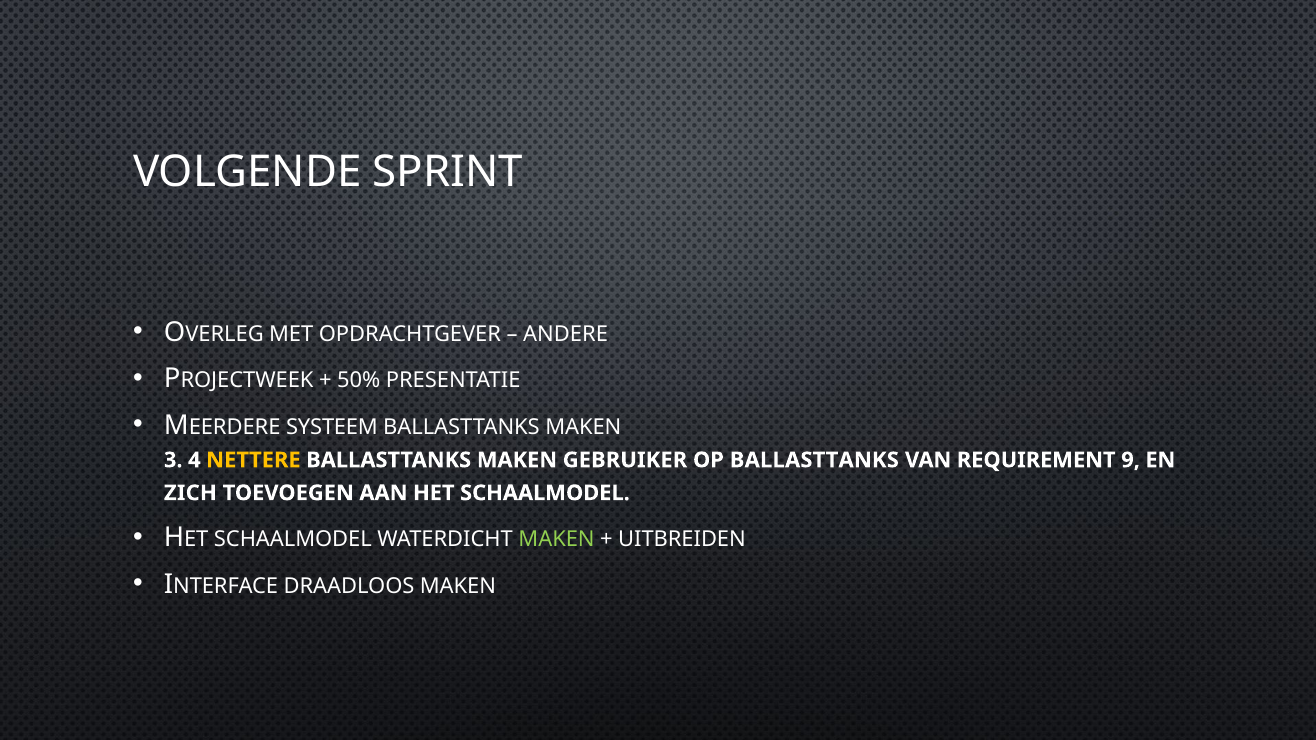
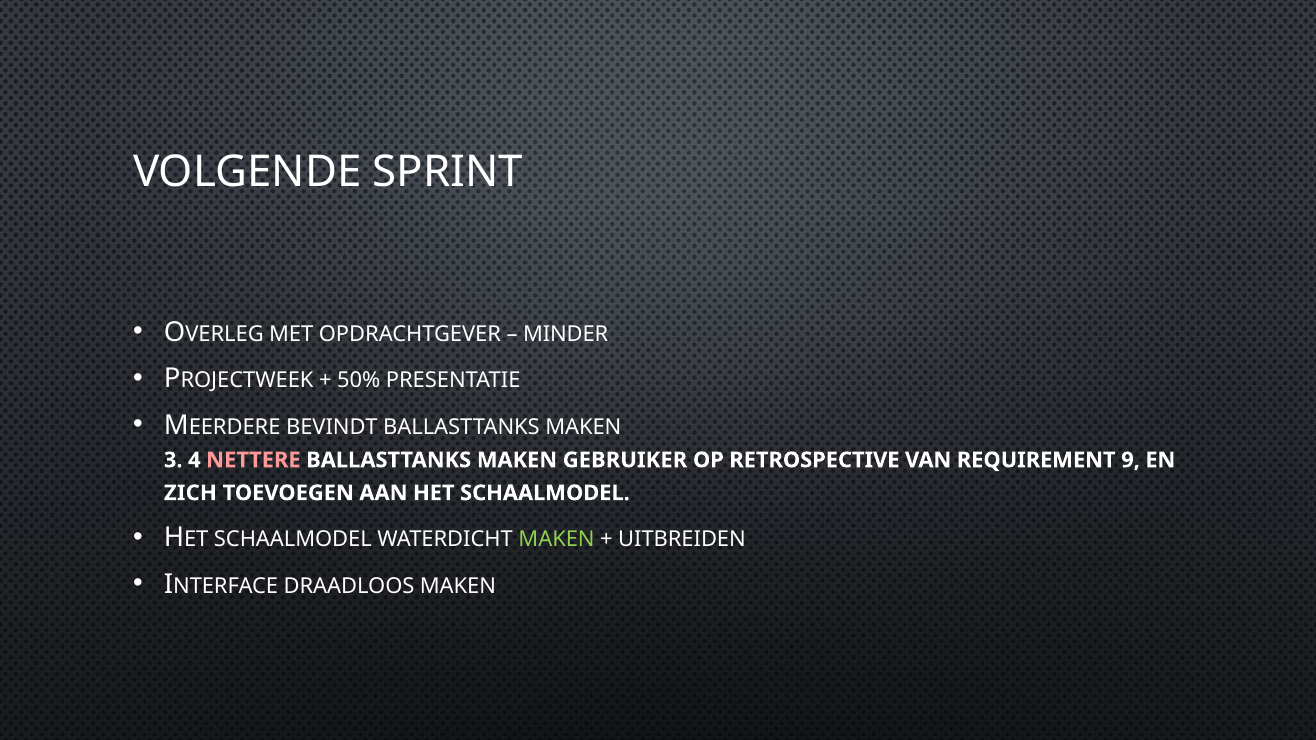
ANDERE: ANDERE -> MINDER
SYSTEEM: SYSTEEM -> BEVINDT
NETTERE colour: yellow -> pink
OP BALLASTTANKS: BALLASTTANKS -> RETROSPECTIVE
